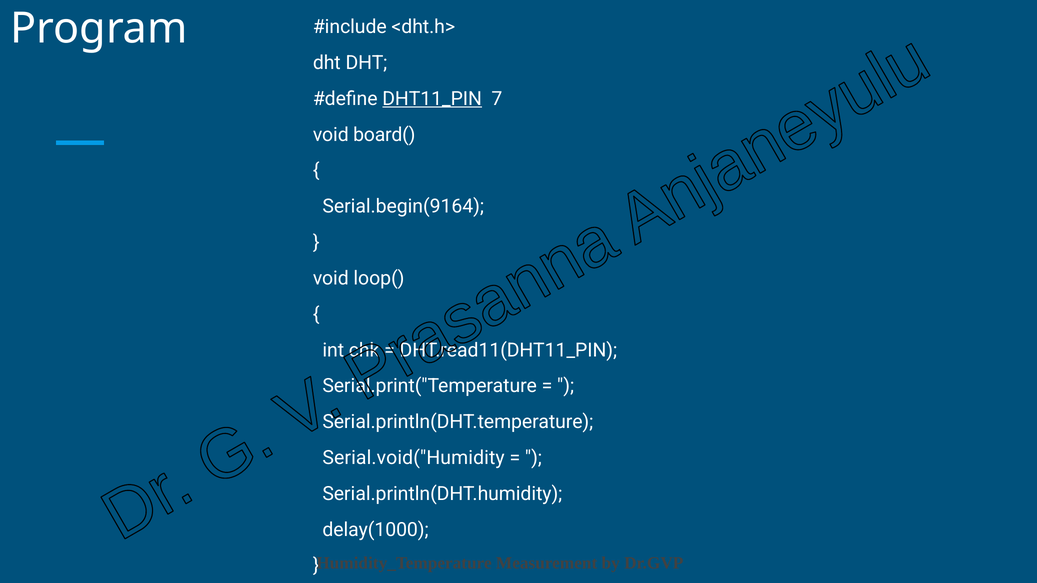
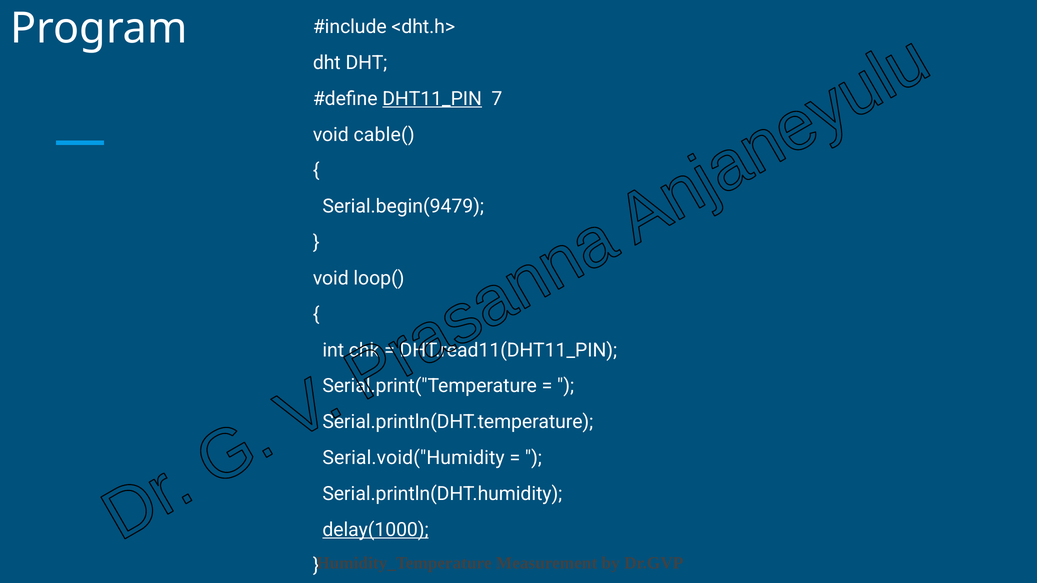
board(: board( -> cable(
Serial.begin(9164: Serial.begin(9164 -> Serial.begin(9479
delay(1000 underline: none -> present
